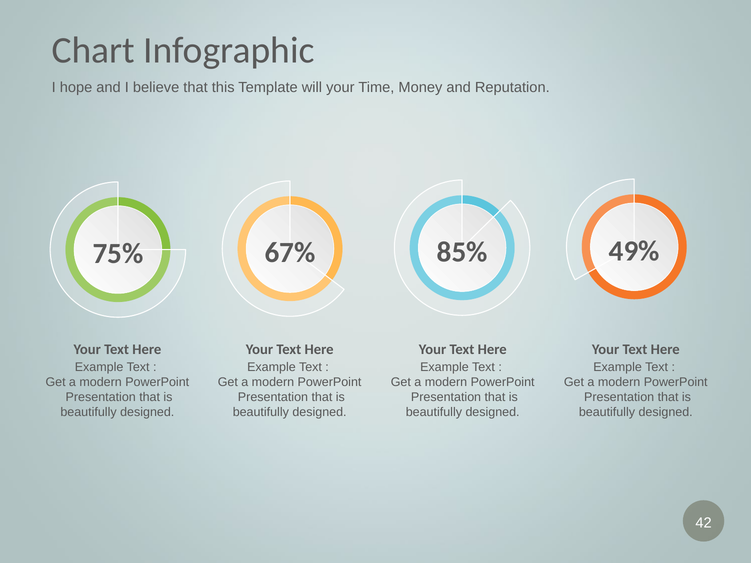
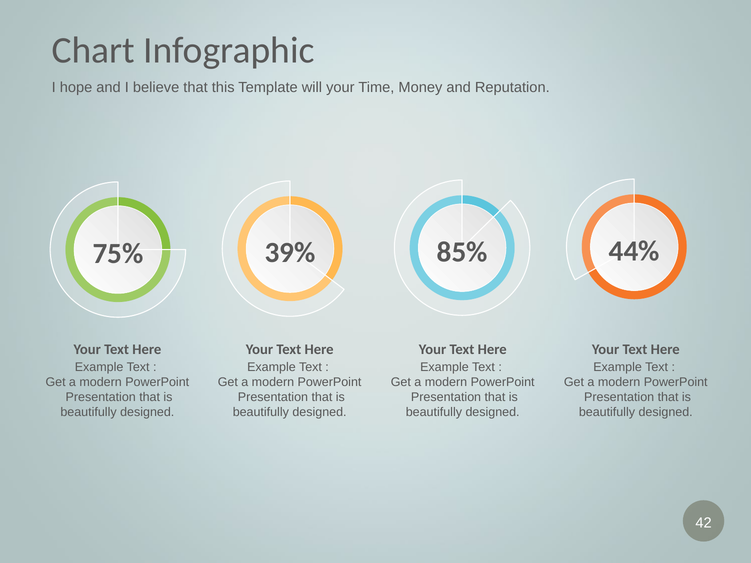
67%: 67% -> 39%
49%: 49% -> 44%
